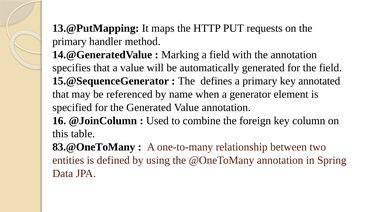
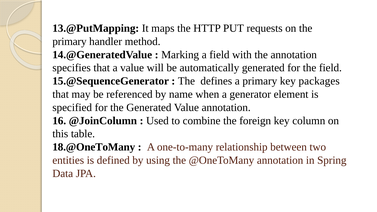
annotated: annotated -> packages
83.@OneToMany: 83.@OneToMany -> 18.@OneToMany
